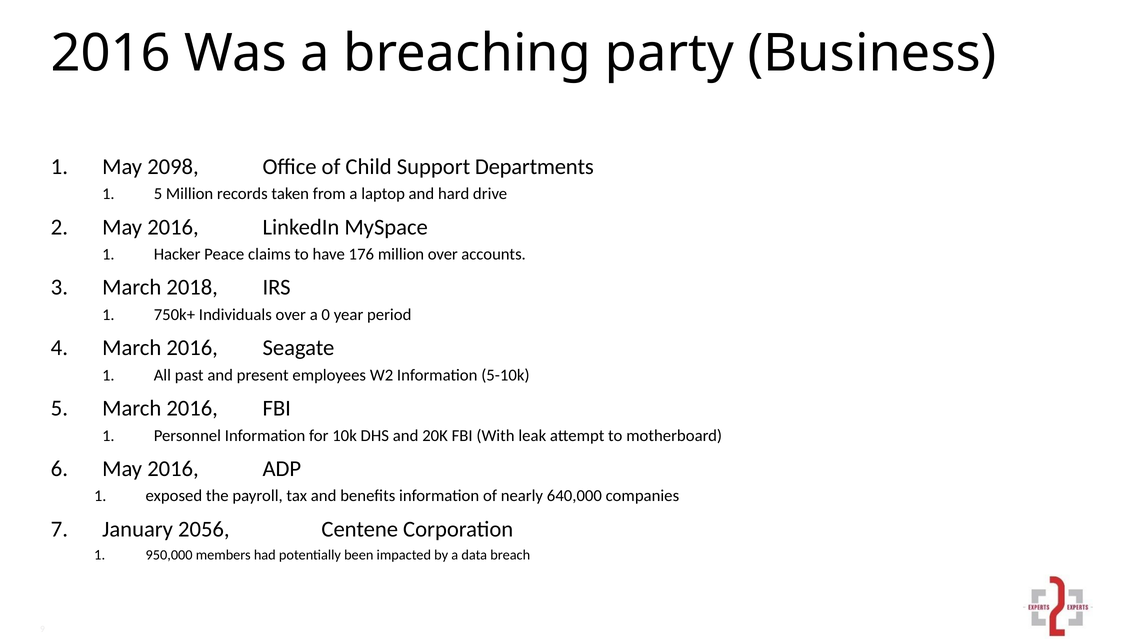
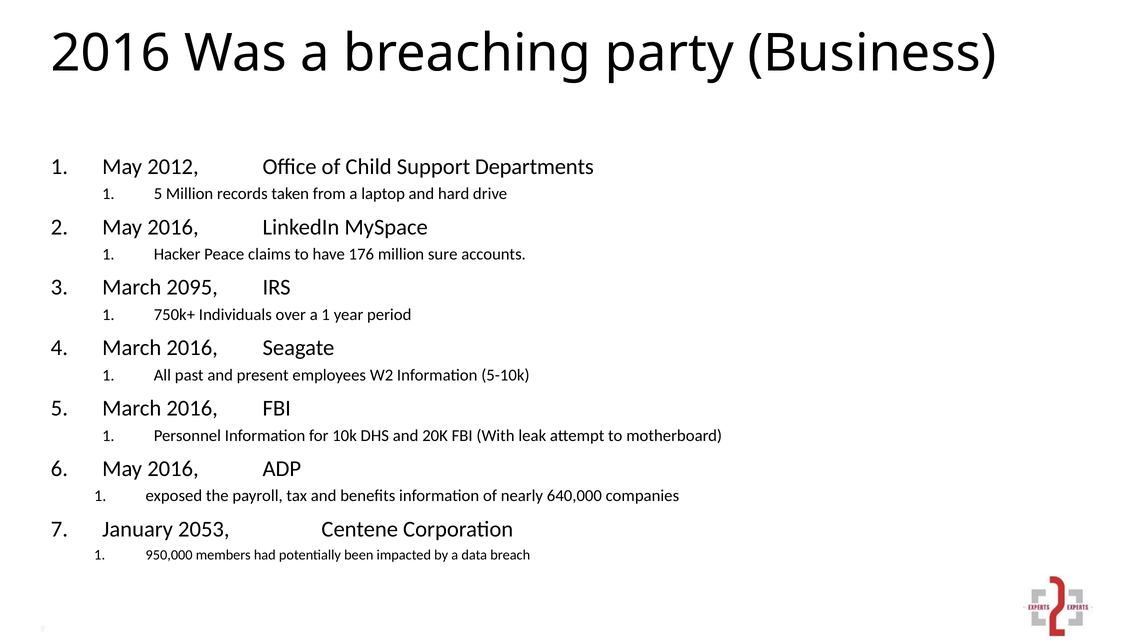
2098: 2098 -> 2012
million over: over -> sure
2018: 2018 -> 2095
a 0: 0 -> 1
2056: 2056 -> 2053
